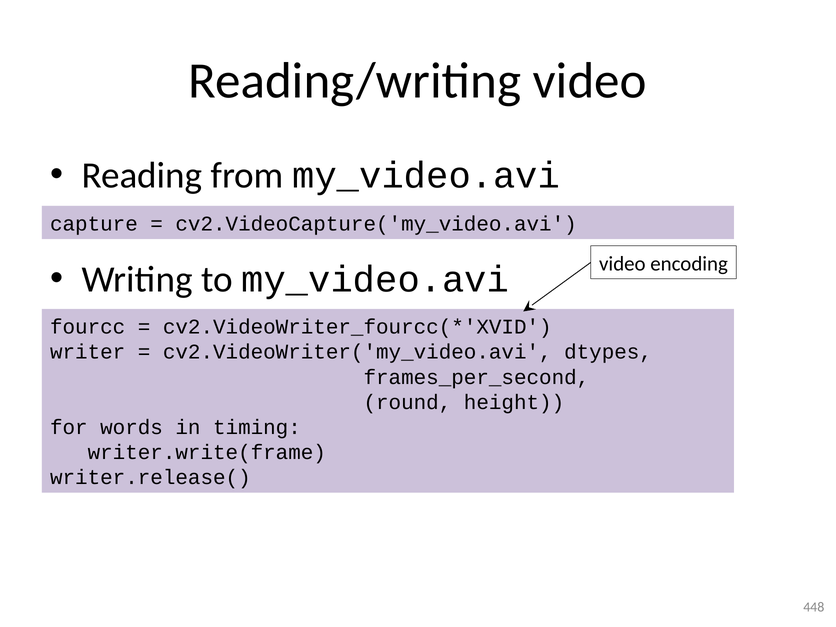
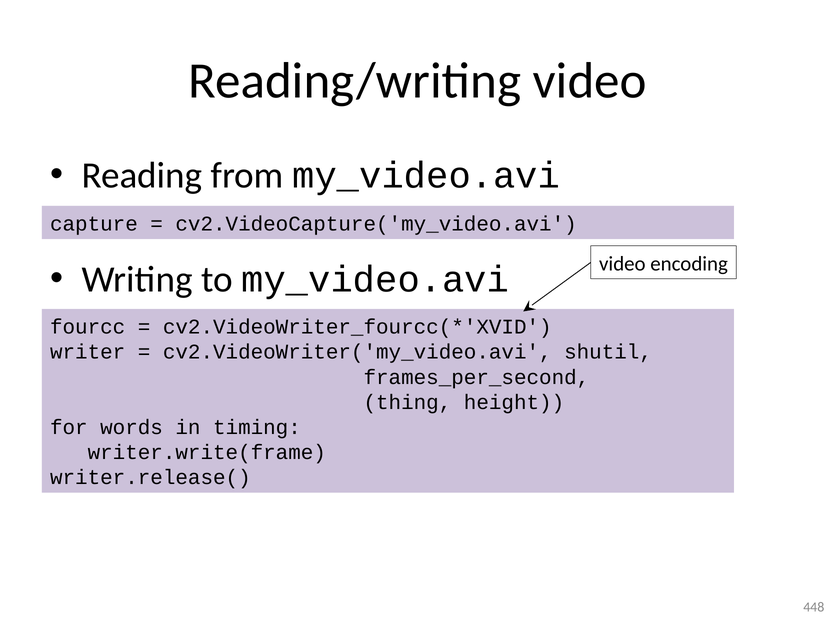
dtypes: dtypes -> shutil
round: round -> thing
